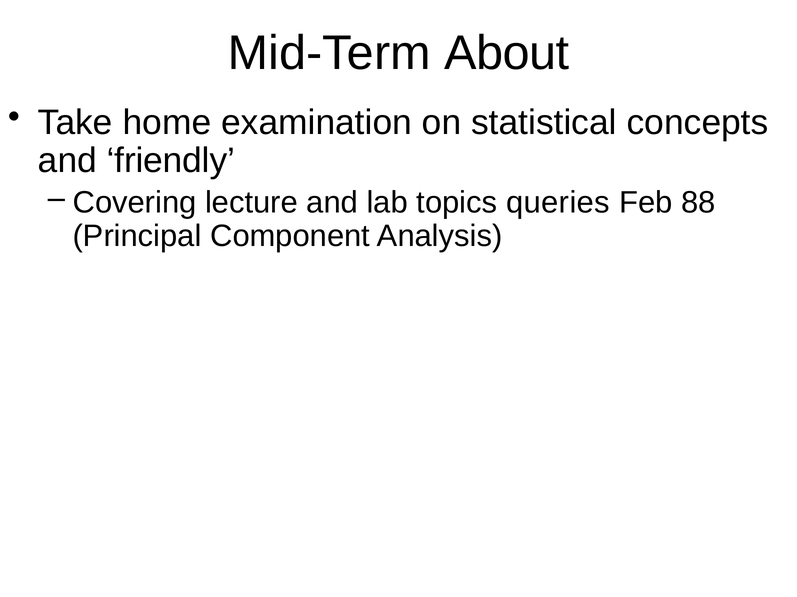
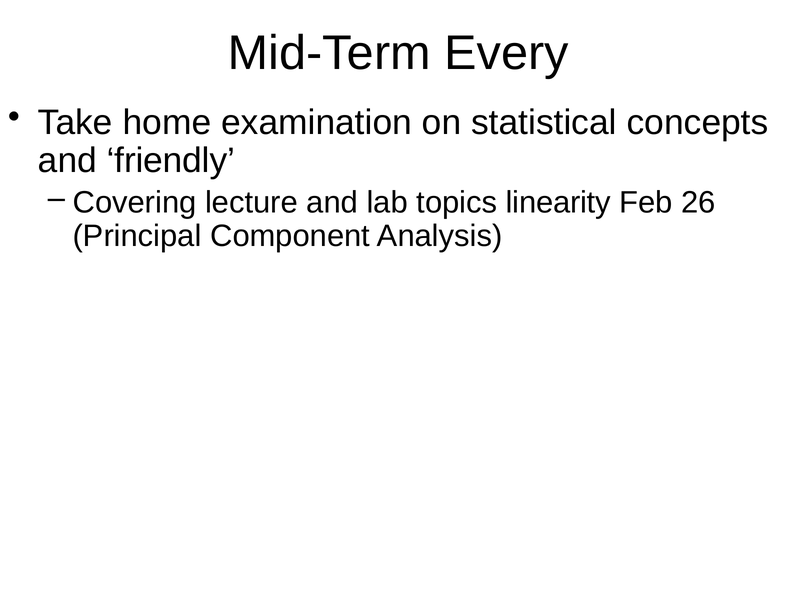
About: About -> Every
queries: queries -> linearity
88: 88 -> 26
